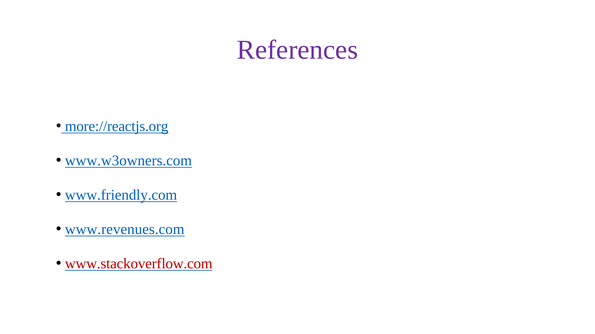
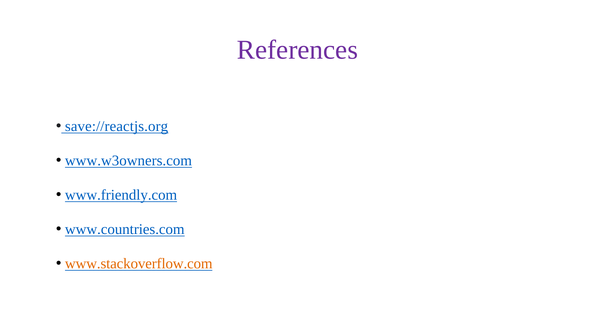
more://reactjs.org: more://reactjs.org -> save://reactjs.org
www.revenues.com: www.revenues.com -> www.countries.com
www.stackoverflow.com colour: red -> orange
